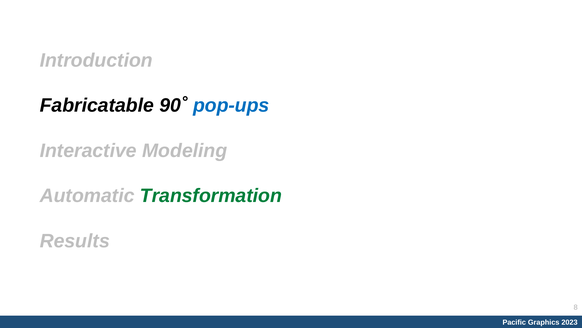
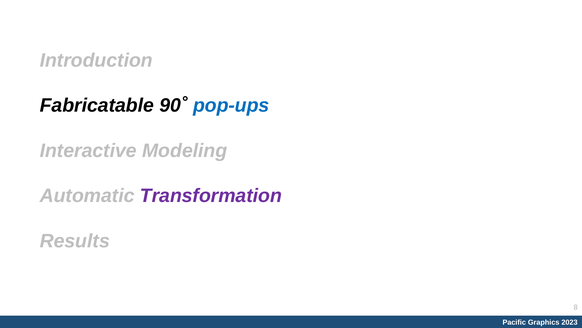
Transformation colour: green -> purple
